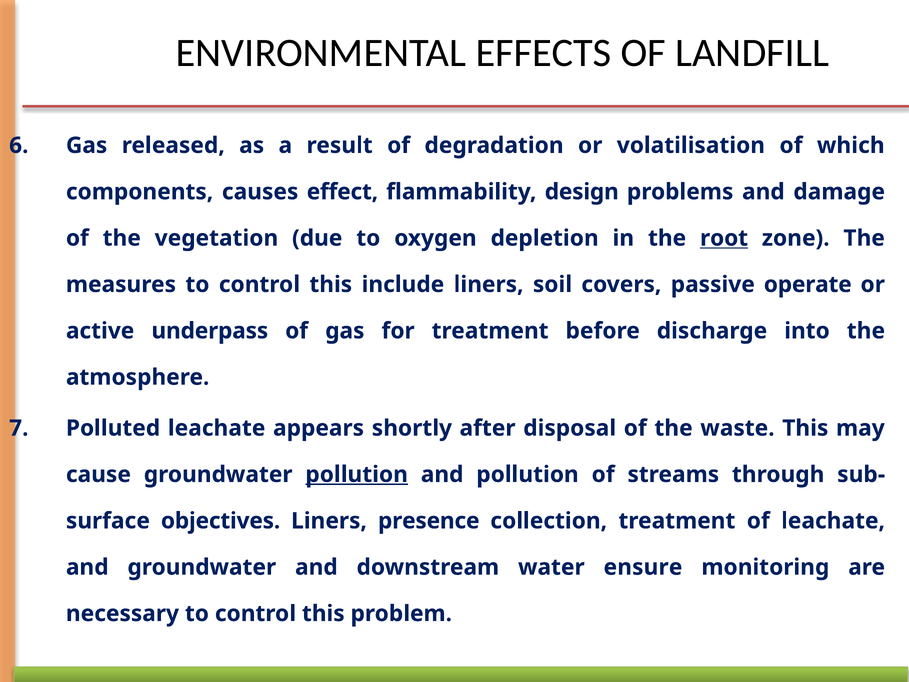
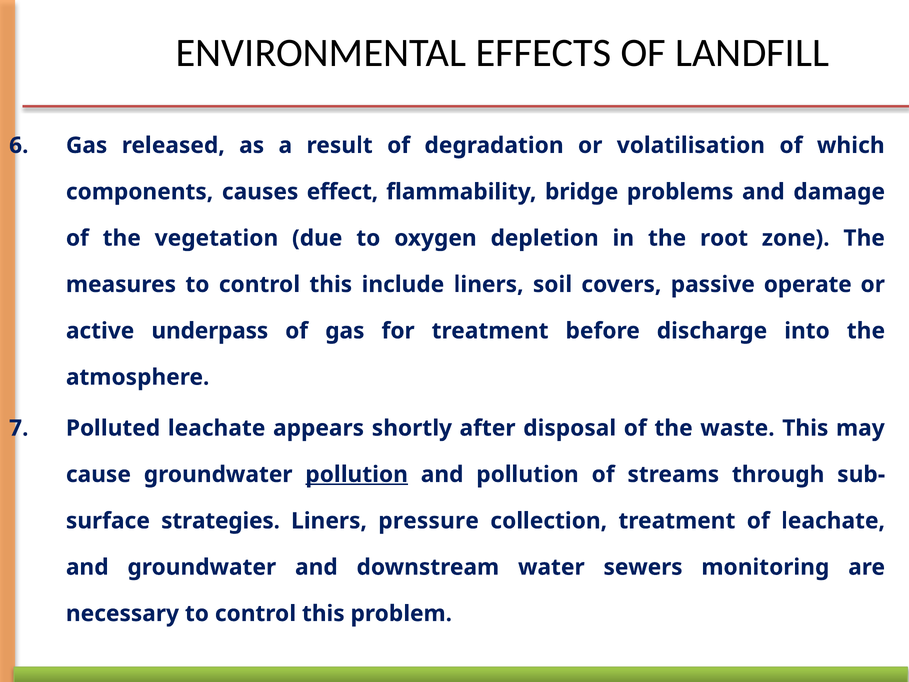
design: design -> bridge
root underline: present -> none
objectives: objectives -> strategies
presence: presence -> pressure
ensure: ensure -> sewers
